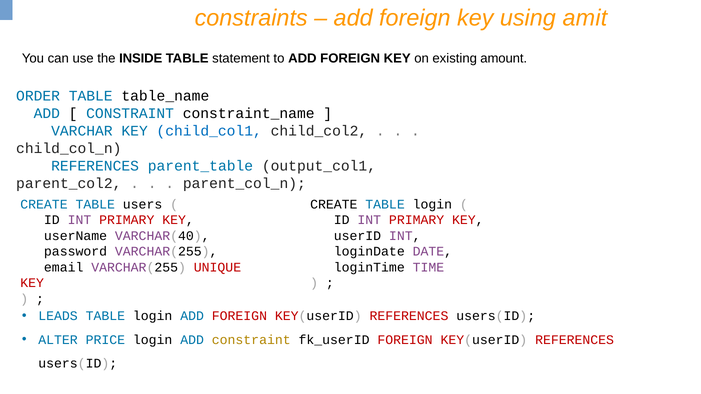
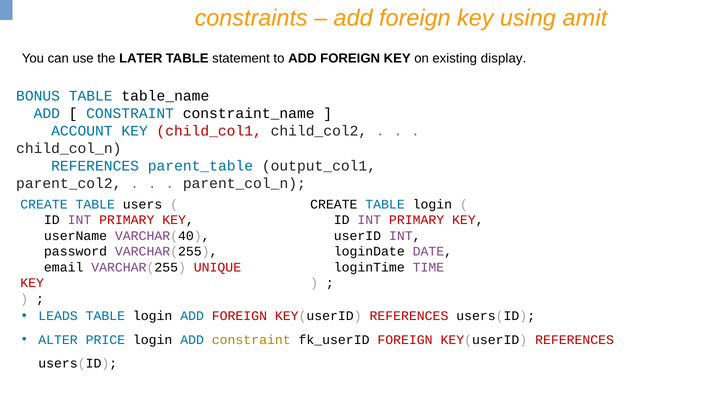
INSIDE: INSIDE -> LATER
amount: amount -> display
ORDER: ORDER -> BONUS
VARCHAR: VARCHAR -> ACCOUNT
child_col1 colour: blue -> red
